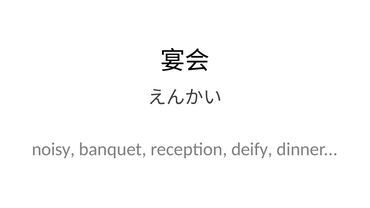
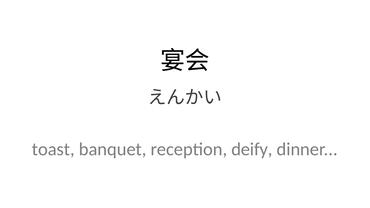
noisy: noisy -> toast
